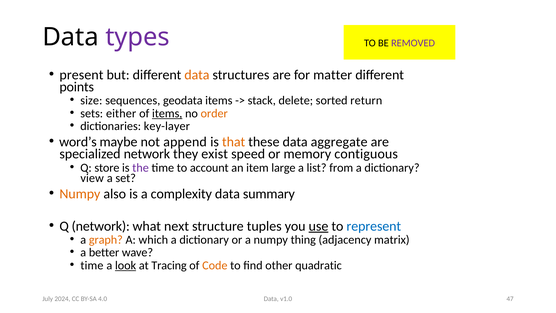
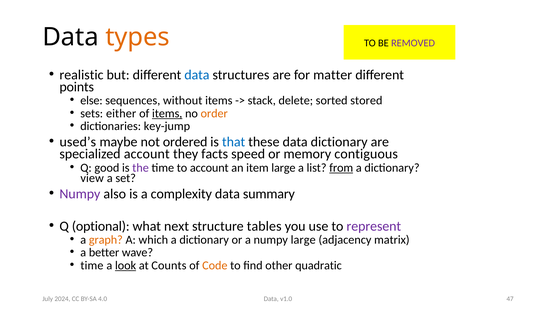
types colour: purple -> orange
present: present -> realistic
data at (197, 75) colour: orange -> blue
size: size -> else
geodata: geodata -> without
return: return -> stored
key-layer: key-layer -> key-jump
word’s: word’s -> used’s
append: append -> ordered
that colour: orange -> blue
data aggregate: aggregate -> dictionary
specialized network: network -> account
exist: exist -> facts
store: store -> good
from underline: none -> present
Numpy at (80, 194) colour: orange -> purple
Q network: network -> optional
tuples: tuples -> tables
use underline: present -> none
represent colour: blue -> purple
numpy thing: thing -> large
Tracing: Tracing -> Counts
